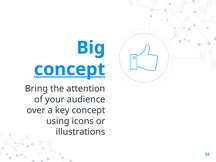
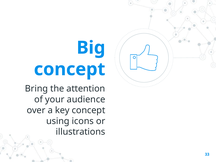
concept at (70, 69) underline: present -> none
